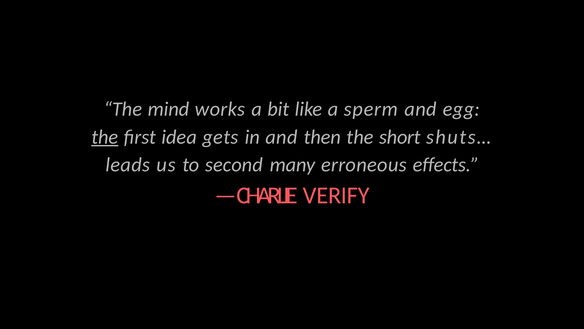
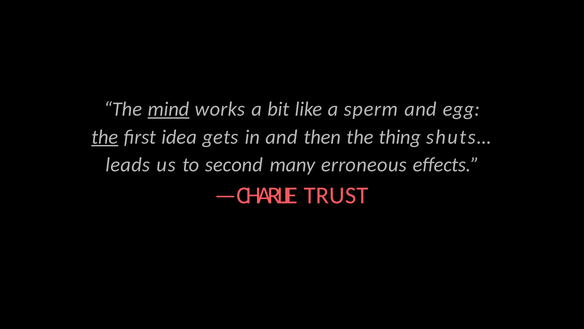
mind underline: none -> present
short: short -> thing
VERIFY: VERIFY -> TRUST
